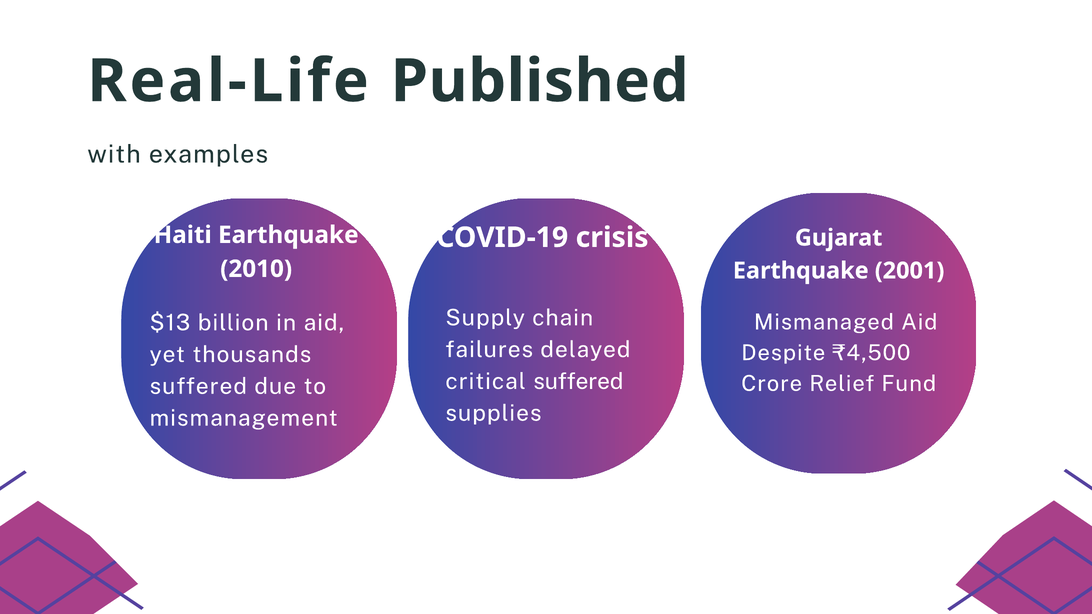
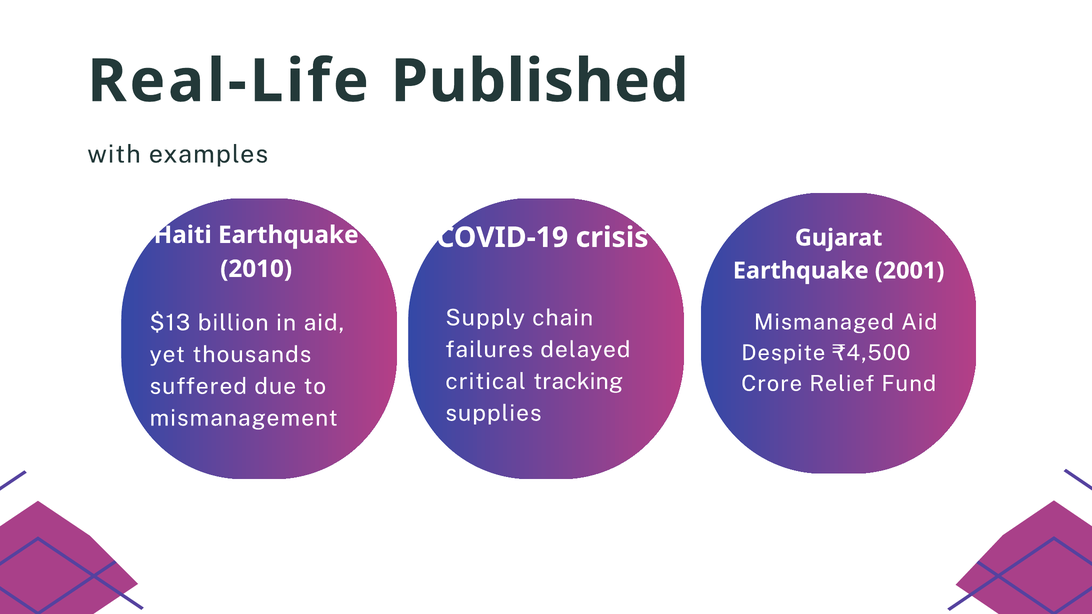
critical suffered: suffered -> tracking
